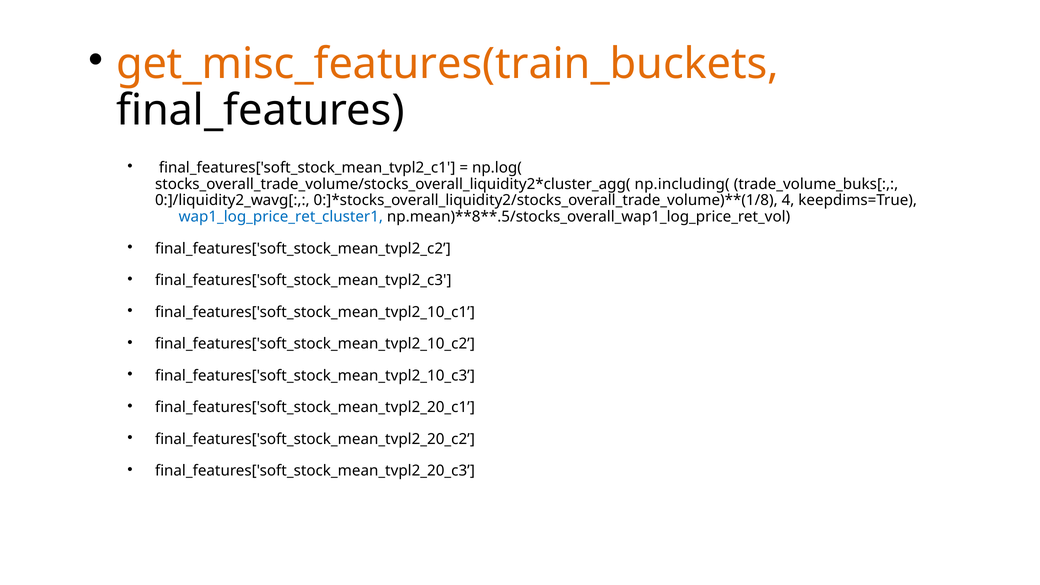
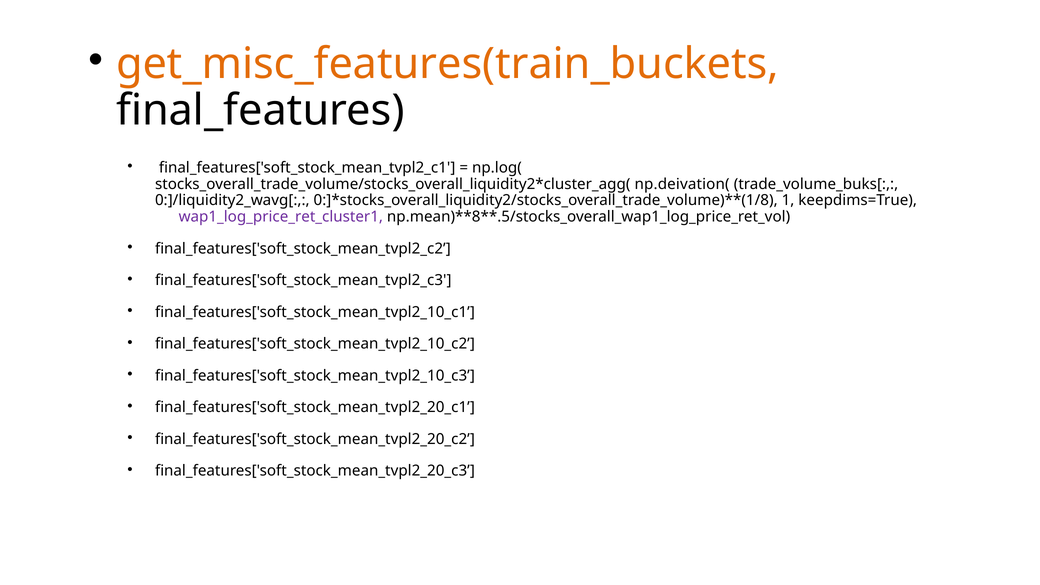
np.including(: np.including( -> np.deivation(
4: 4 -> 1
wap1_log_price_ret_cluster1 colour: blue -> purple
